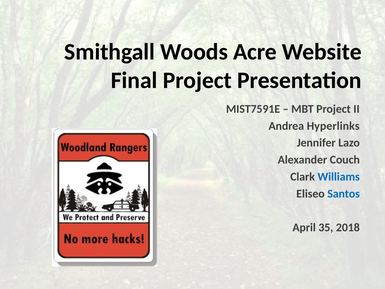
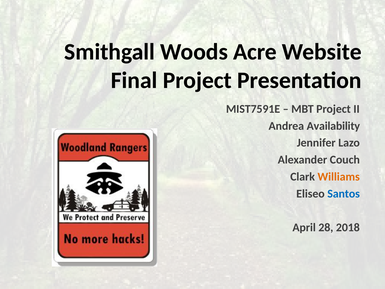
Hyperlinks: Hyperlinks -> Availability
Williams colour: blue -> orange
35: 35 -> 28
